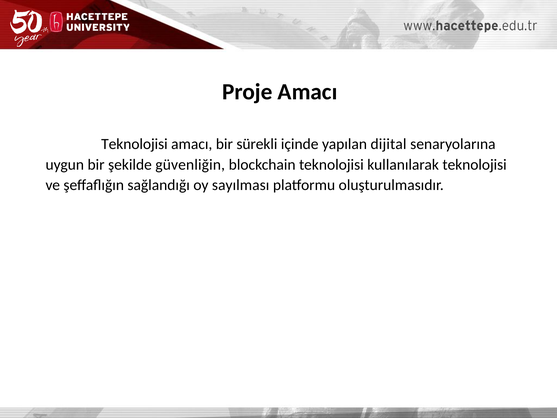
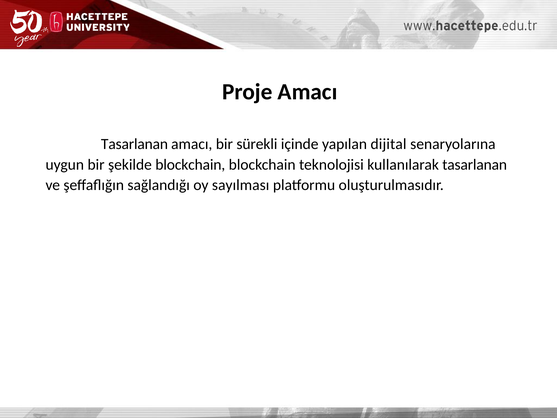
Teknolojisi at (134, 144): Teknolojisi -> Tasarlanan
şekilde güvenliğin: güvenliğin -> blockchain
kullanılarak teknolojisi: teknolojisi -> tasarlanan
